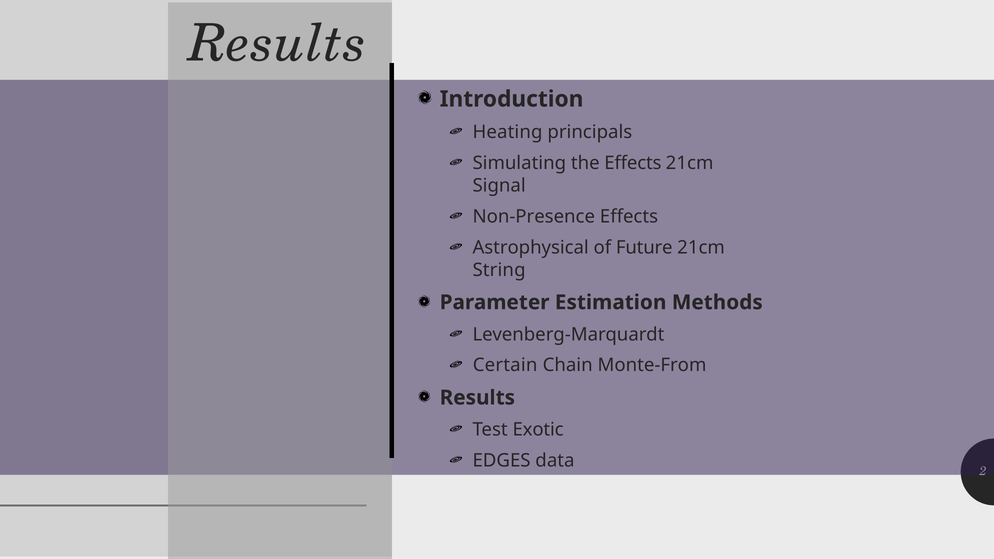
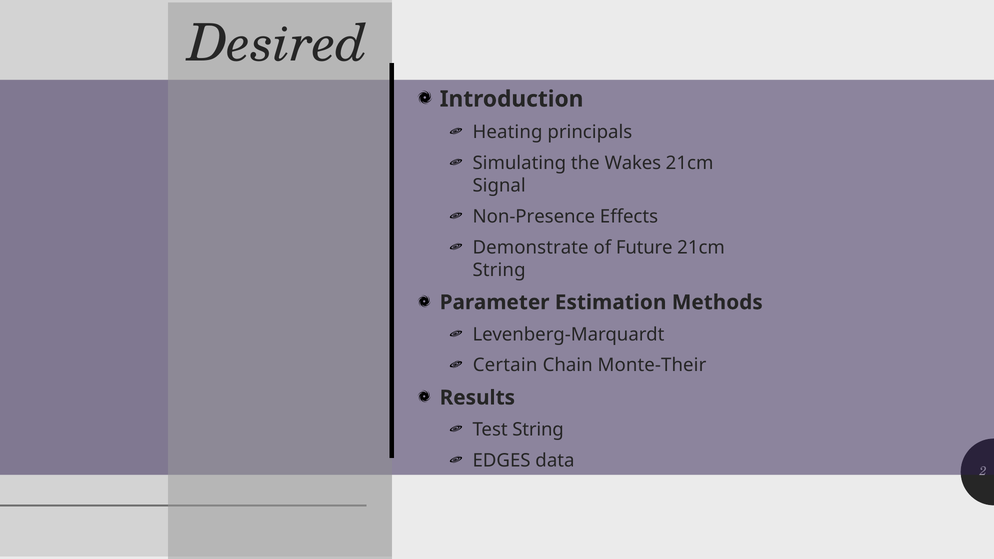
Results at (277, 44): Results -> Desired
the Effects: Effects -> Wakes
Astrophysical: Astrophysical -> Demonstrate
Monte-From: Monte-From -> Monte-Their
Test Exotic: Exotic -> String
